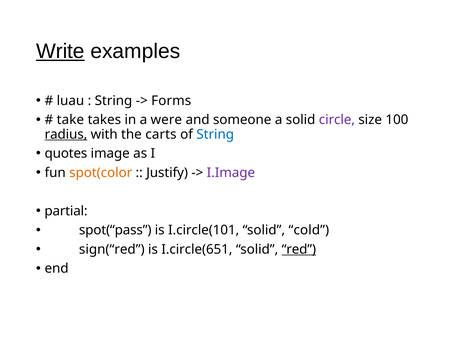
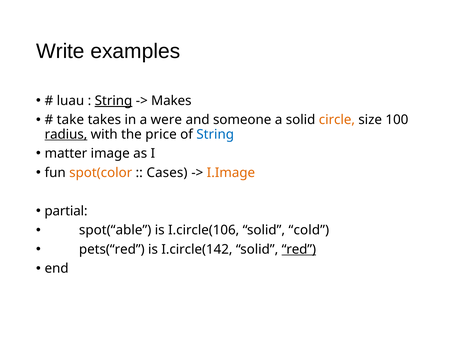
Write underline: present -> none
String at (113, 101) underline: none -> present
Forms: Forms -> Makes
circle colour: purple -> orange
carts: carts -> price
quotes: quotes -> matter
Justify: Justify -> Cases
I.Image colour: purple -> orange
spot(“pass: spot(“pass -> spot(“able
I.circle(101: I.circle(101 -> I.circle(106
sign(“red: sign(“red -> pets(“red
I.circle(651: I.circle(651 -> I.circle(142
